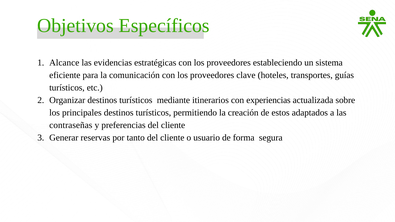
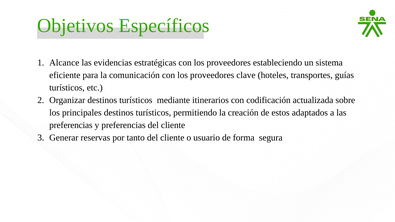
experiencias: experiencias -> codificación
contraseñas at (71, 125): contraseñas -> preferencias
